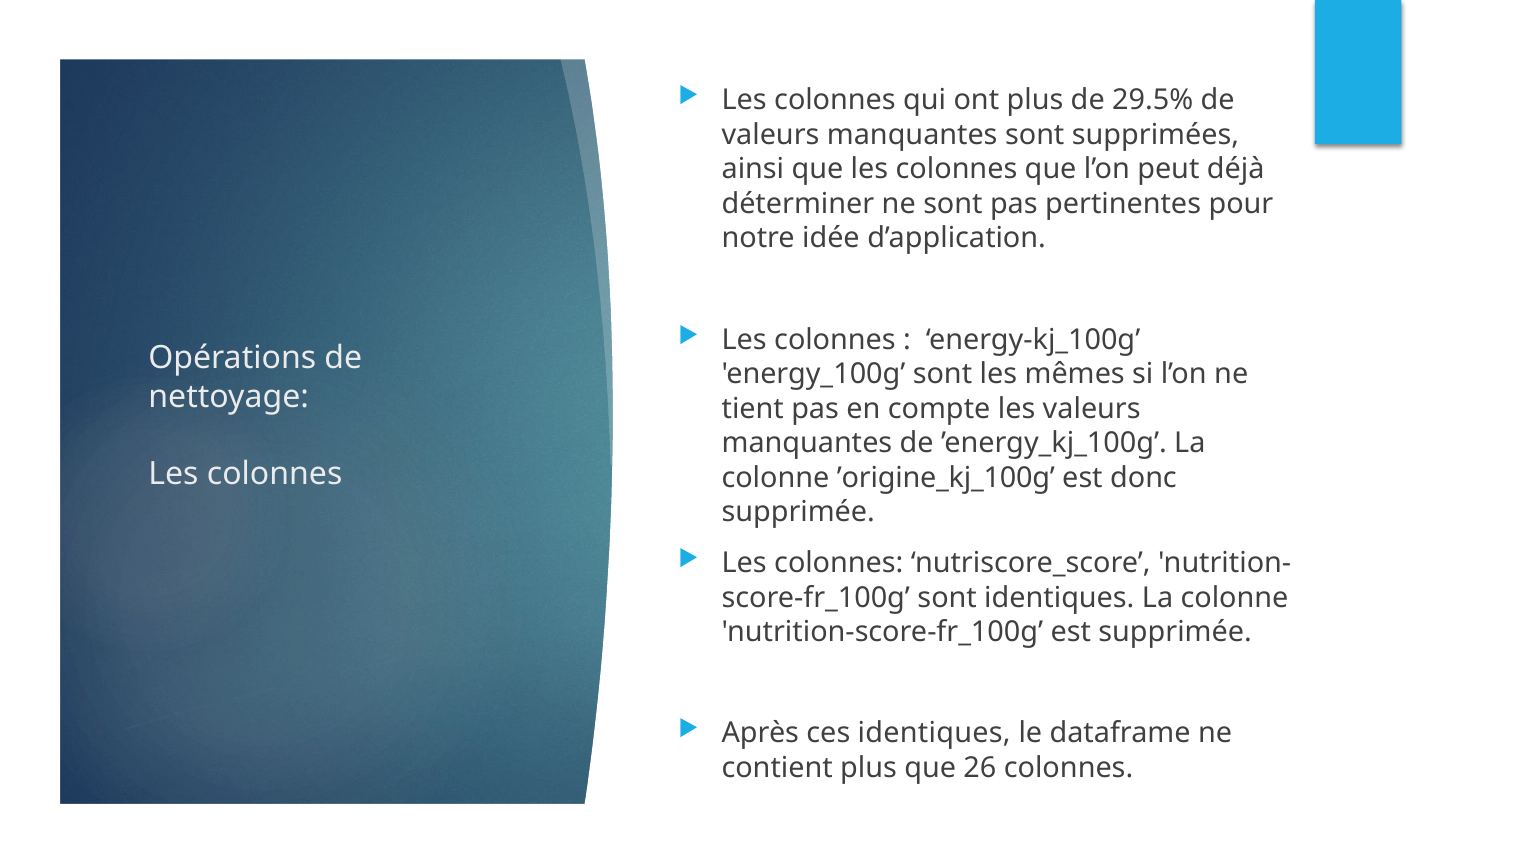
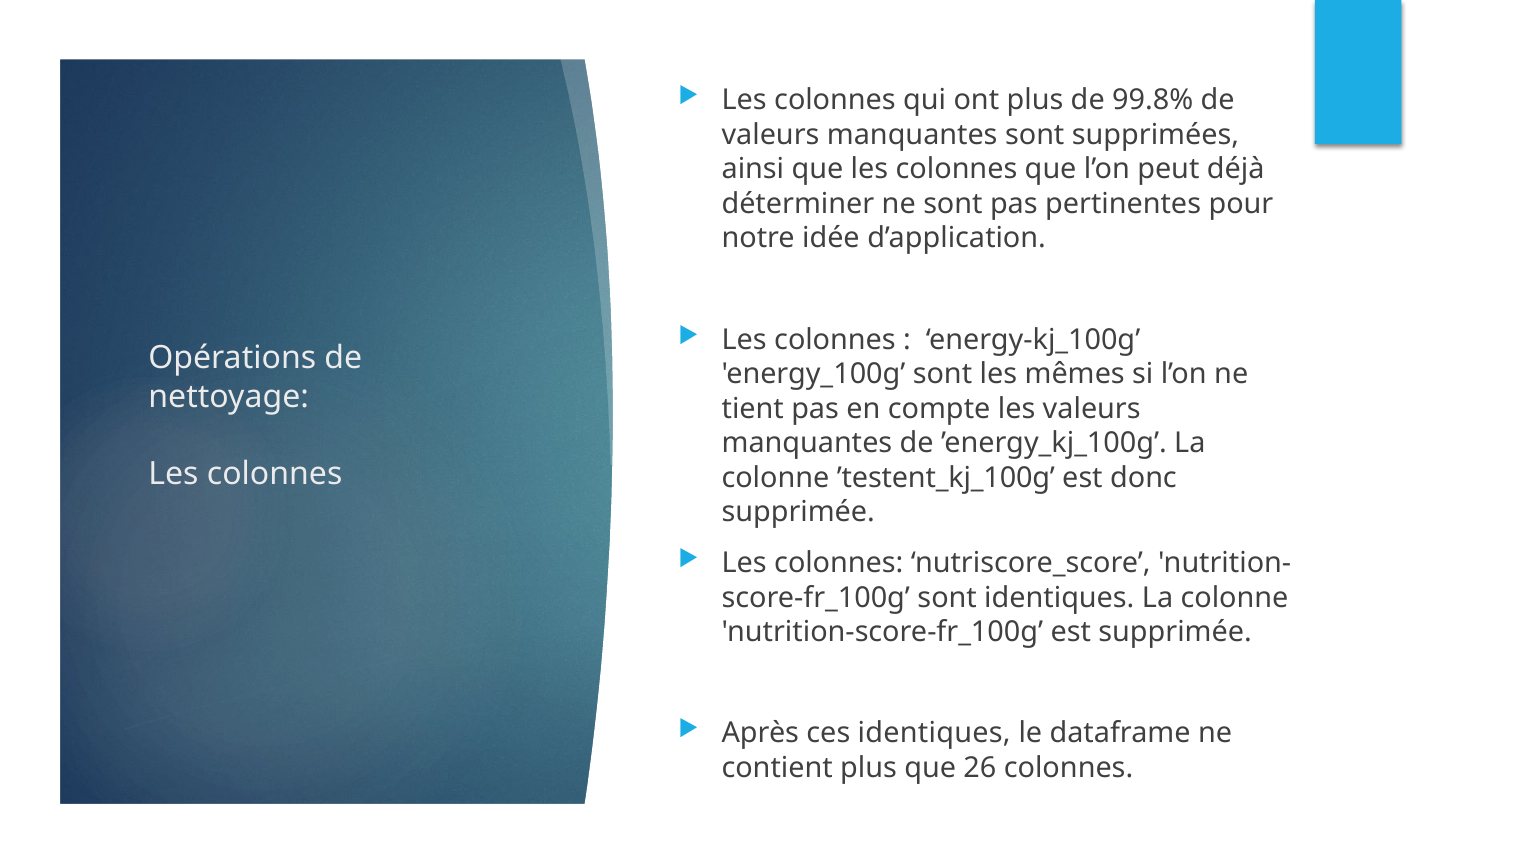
29.5%: 29.5% -> 99.8%
’origine_kj_100g: ’origine_kj_100g -> ’testent_kj_100g
